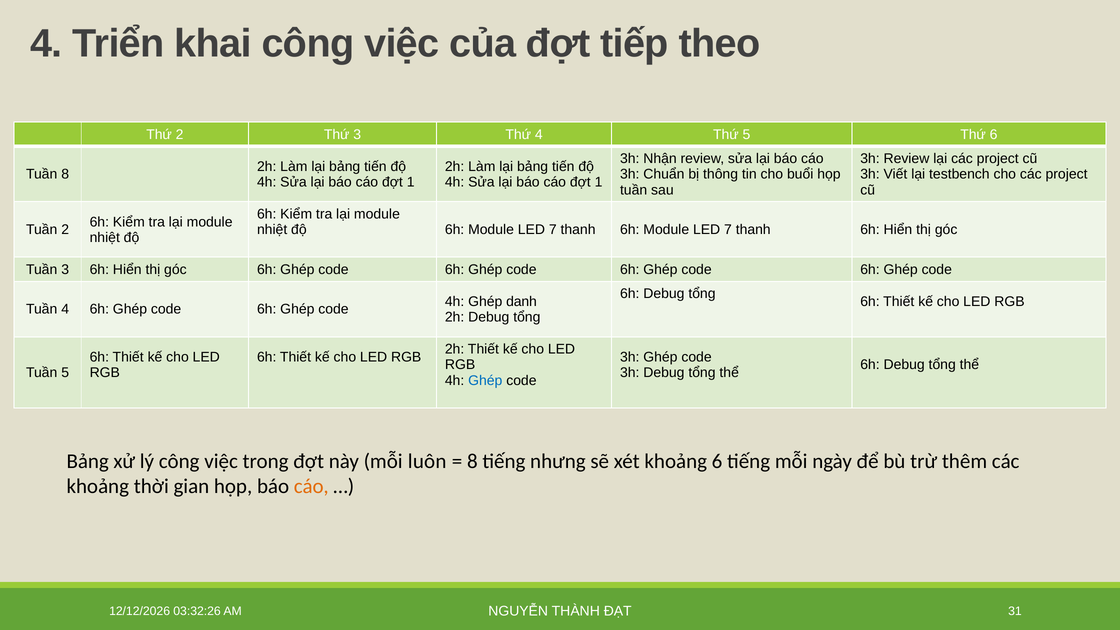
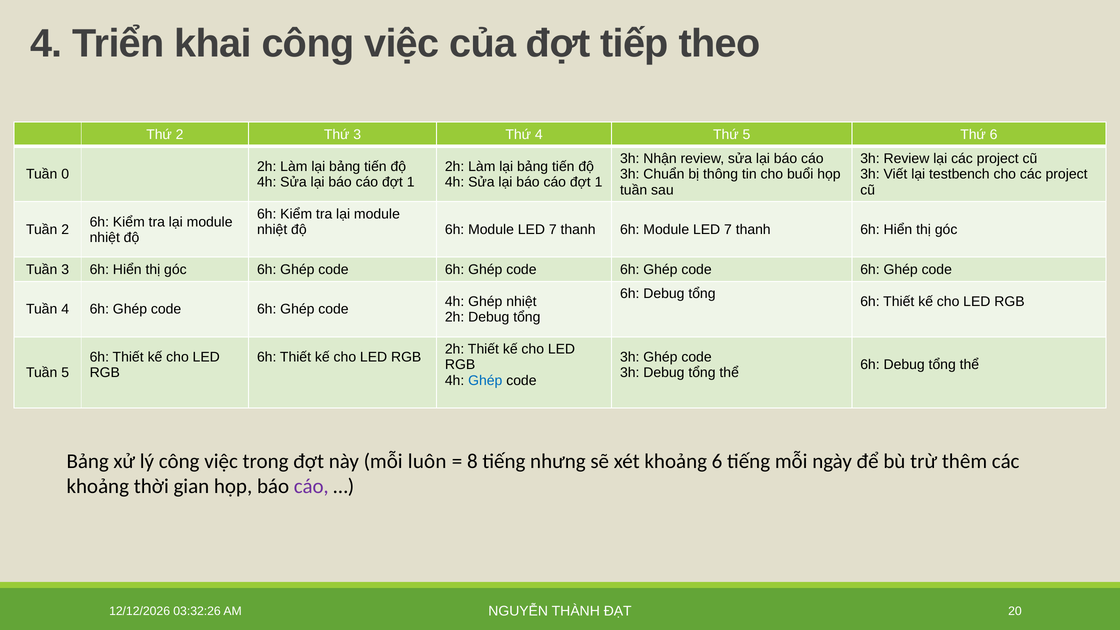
Tuần 8: 8 -> 0
Ghép danh: danh -> nhiệt
cáo at (311, 487) colour: orange -> purple
31: 31 -> 20
